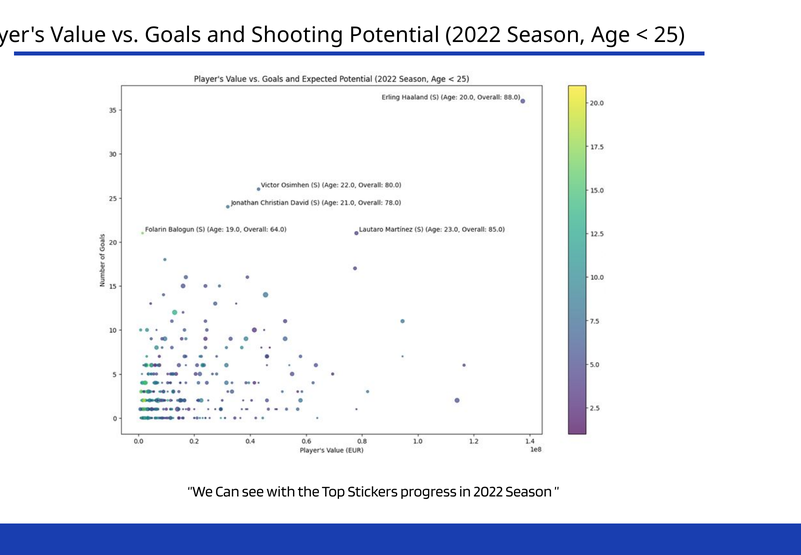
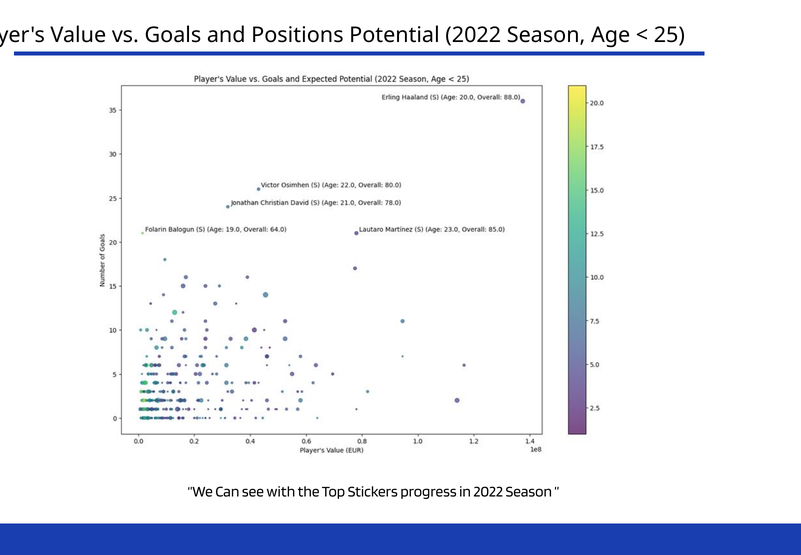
Shooting: Shooting -> Positions
